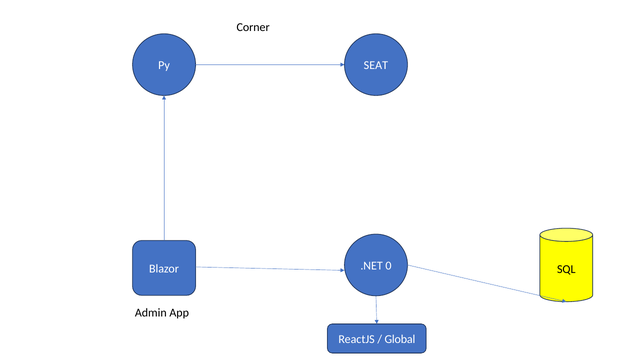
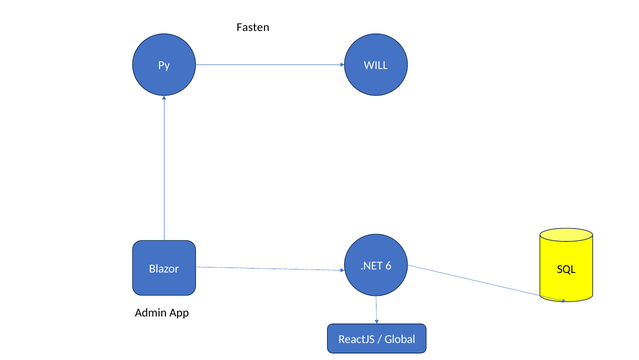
Corner: Corner -> Fasten
SEAT: SEAT -> WILL
0: 0 -> 6
